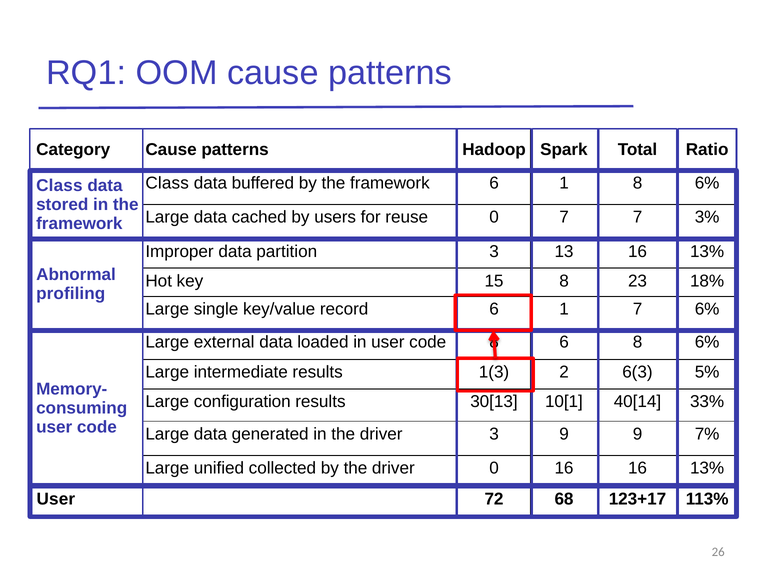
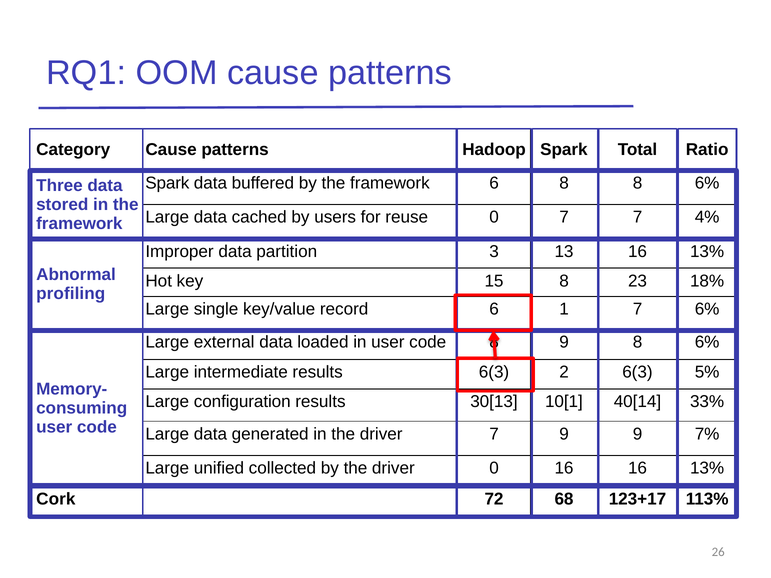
Class at (167, 183): Class -> Spark
framework 6 1: 1 -> 8
Class at (59, 186): Class -> Three
3%: 3% -> 4%
6 at (564, 342): 6 -> 9
results 1(3: 1(3 -> 6(3
driver 3: 3 -> 7
User at (56, 499): User -> Cork
